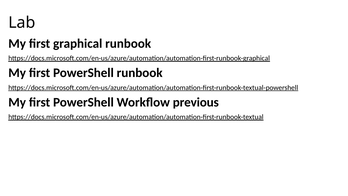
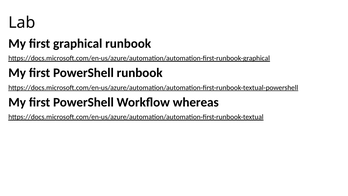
previous: previous -> whereas
